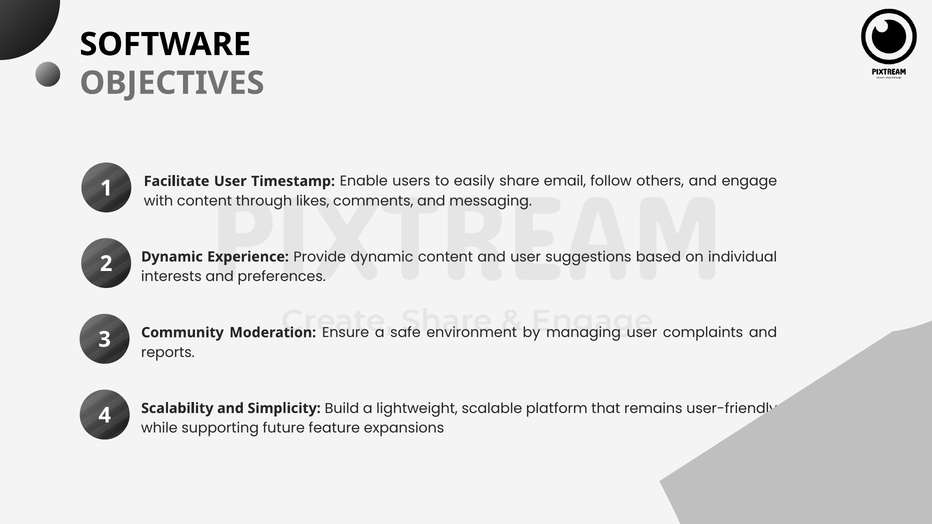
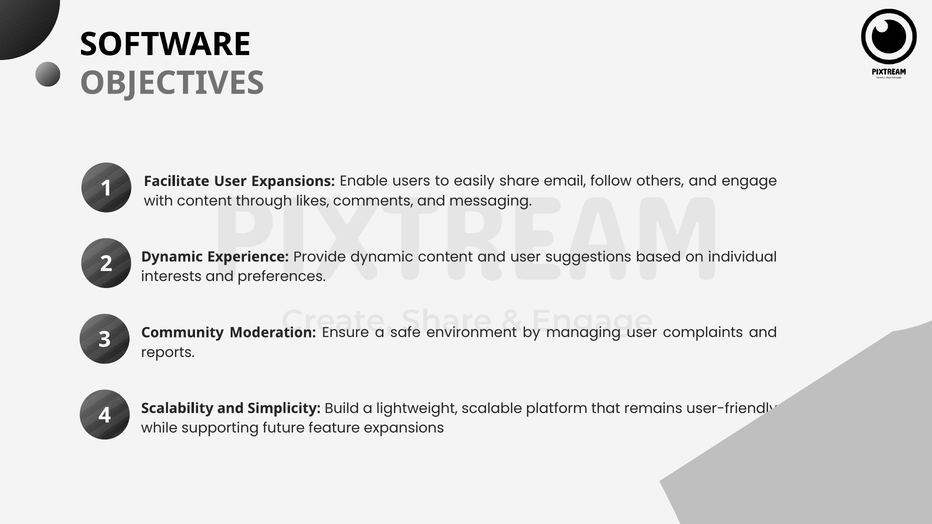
User Timestamp: Timestamp -> Expansions
